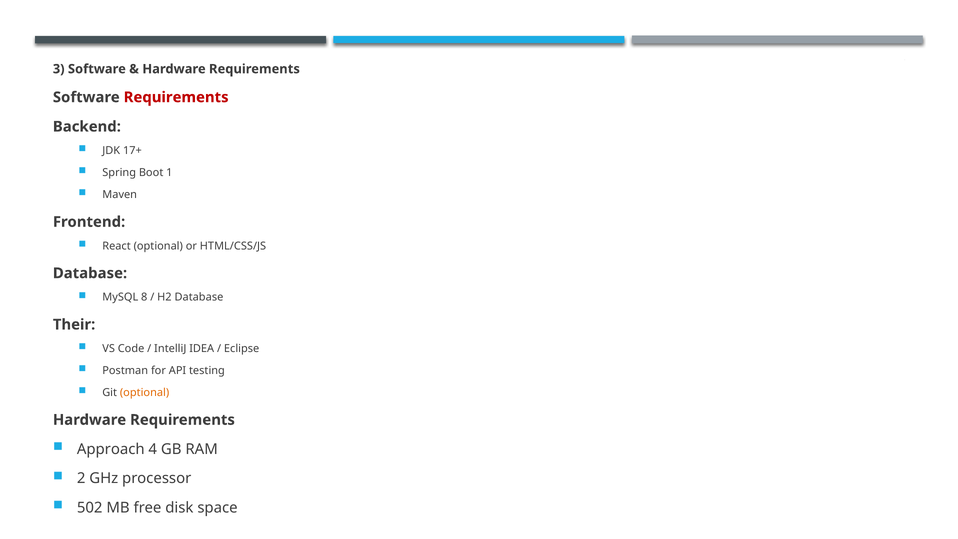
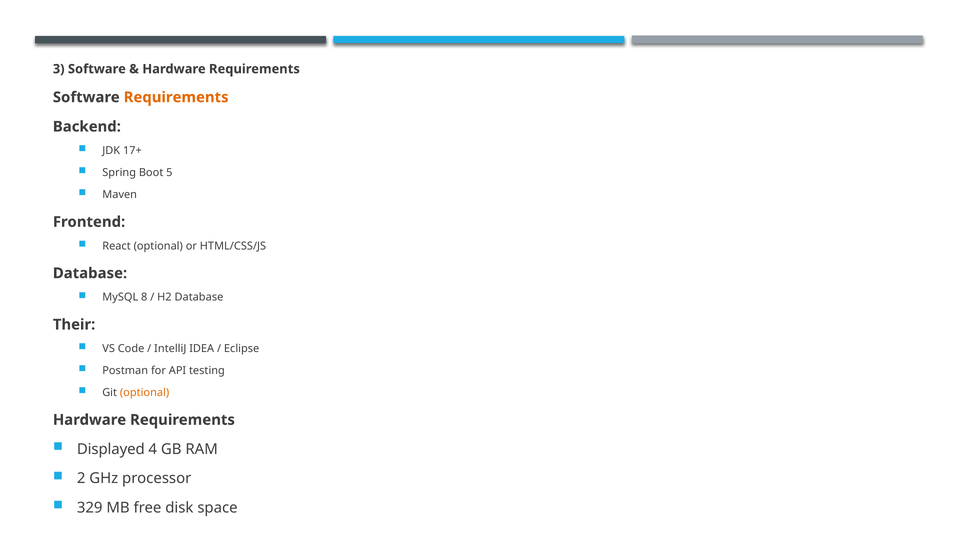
Requirements at (176, 97) colour: red -> orange
1: 1 -> 5
Approach: Approach -> Displayed
502: 502 -> 329
